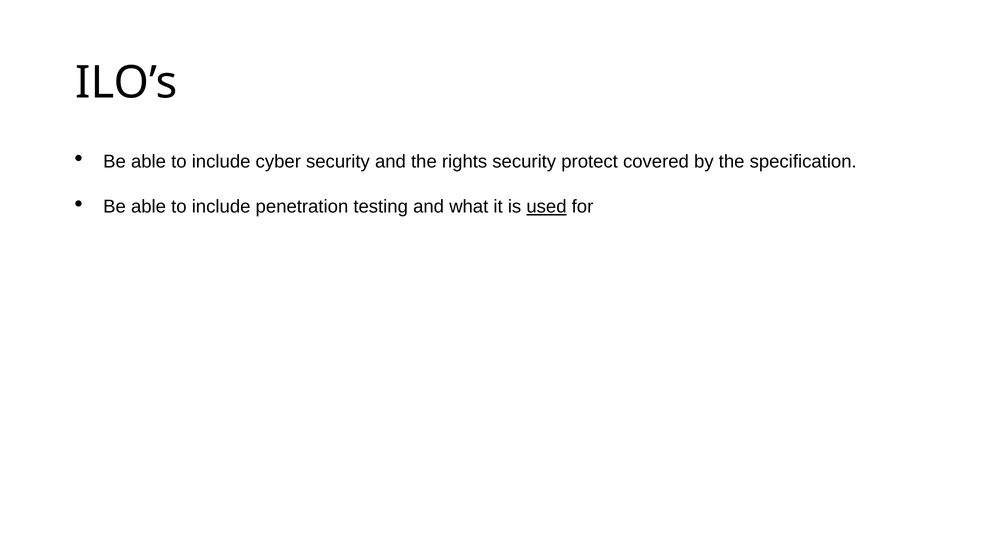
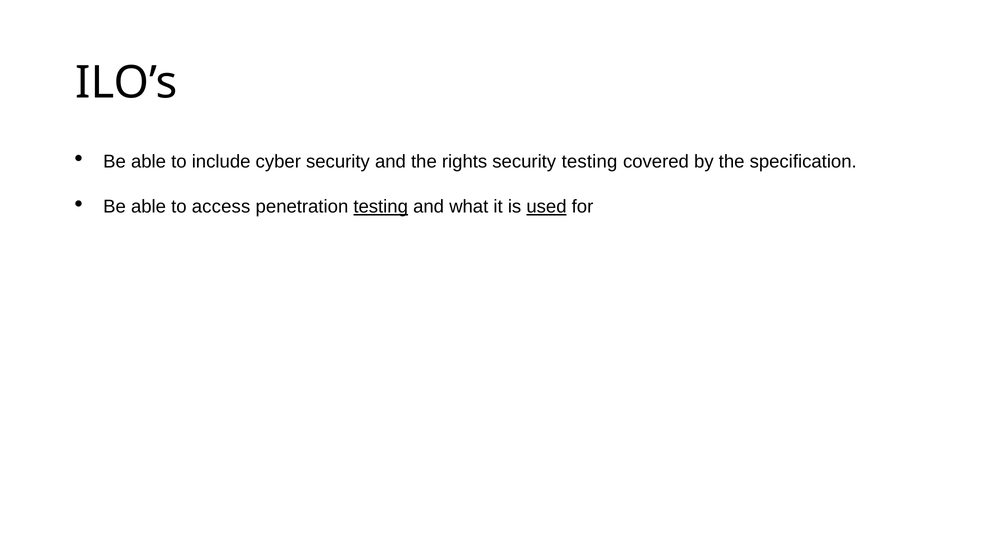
security protect: protect -> testing
include at (221, 207): include -> access
testing at (381, 207) underline: none -> present
